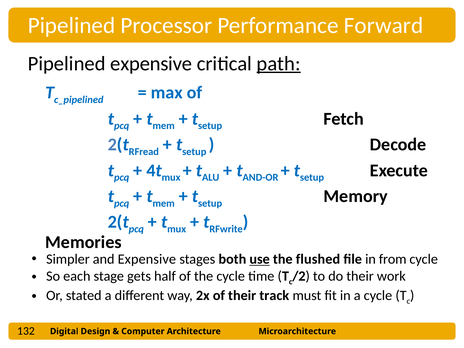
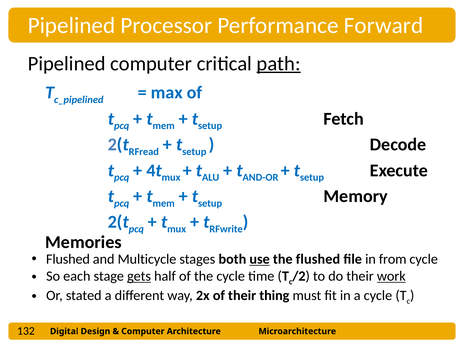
Pipelined expensive: expensive -> computer
Simpler at (68, 259): Simpler -> Flushed
and Expensive: Expensive -> Multicycle
gets underline: none -> present
work underline: none -> present
track: track -> thing
